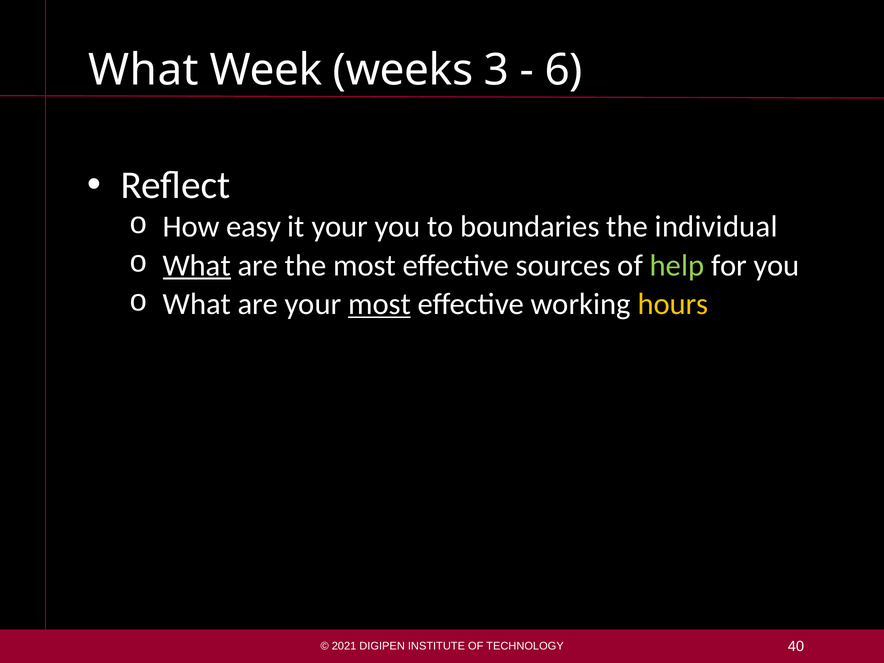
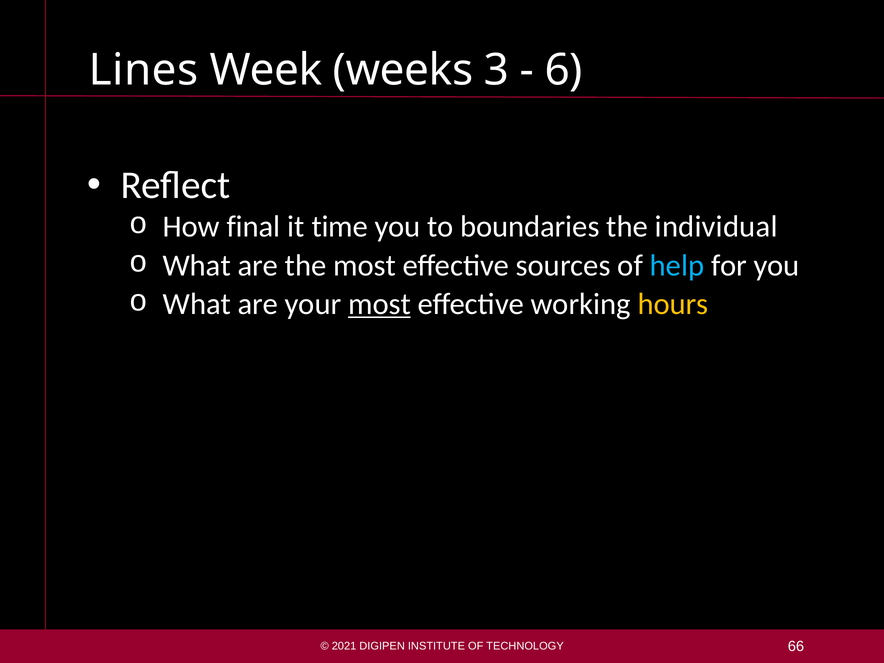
What at (144, 70): What -> Lines
easy: easy -> final
it your: your -> time
What at (197, 265) underline: present -> none
help colour: light green -> light blue
40: 40 -> 66
